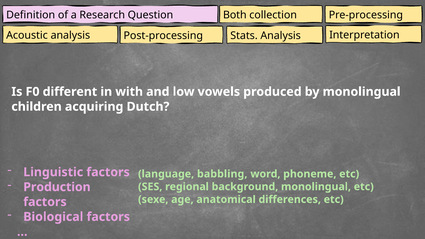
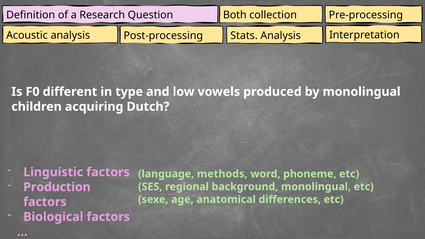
with: with -> type
babbling: babbling -> methods
